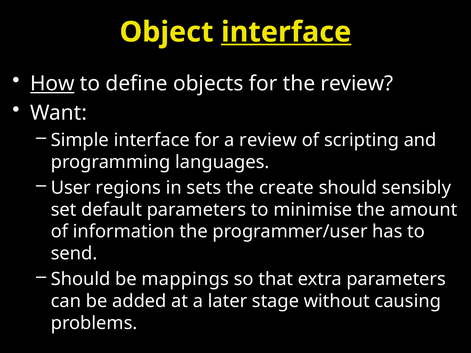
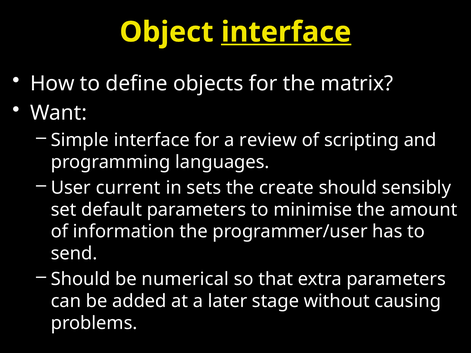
How underline: present -> none
the review: review -> matrix
regions: regions -> current
mappings: mappings -> numerical
